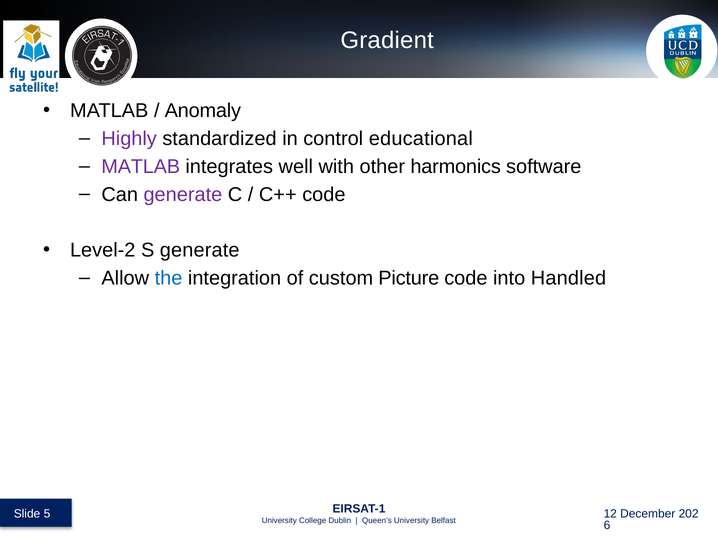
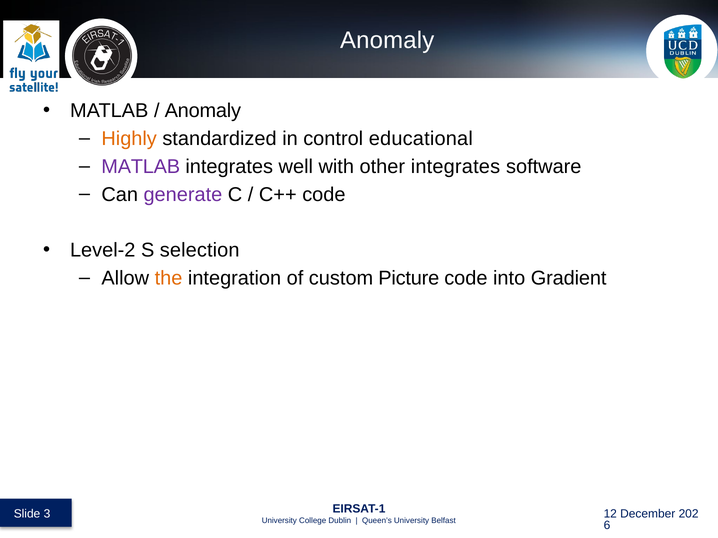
Gradient at (387, 41): Gradient -> Anomaly
Highly colour: purple -> orange
other harmonics: harmonics -> integrates
S generate: generate -> selection
the colour: blue -> orange
Handled: Handled -> Gradient
5: 5 -> 3
